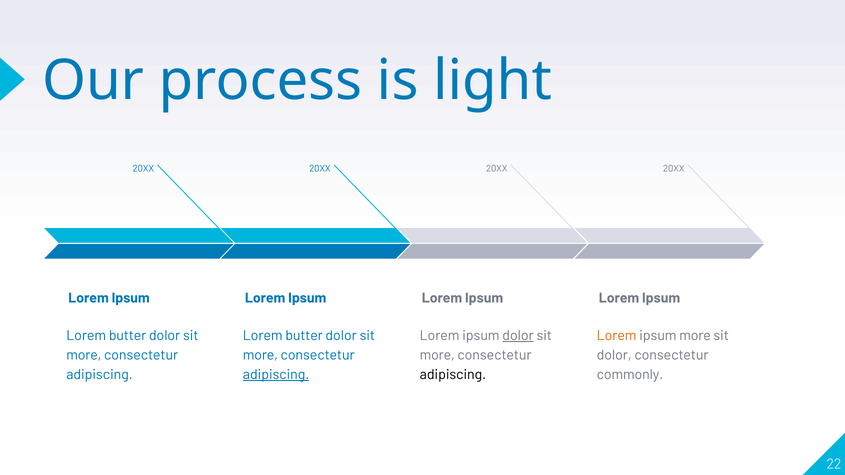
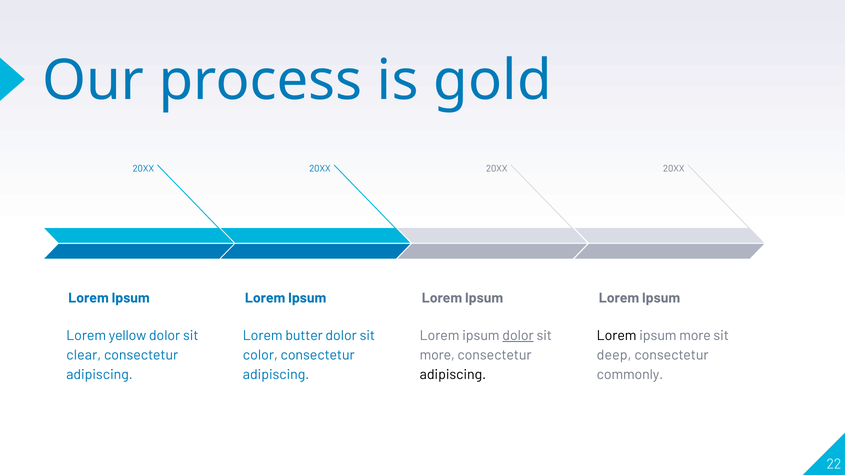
light: light -> gold
butter at (128, 336): butter -> yellow
Lorem at (617, 336) colour: orange -> black
dolor at (614, 355): dolor -> deep
more at (84, 355): more -> clear
more at (260, 355): more -> color
adipiscing at (276, 375) underline: present -> none
